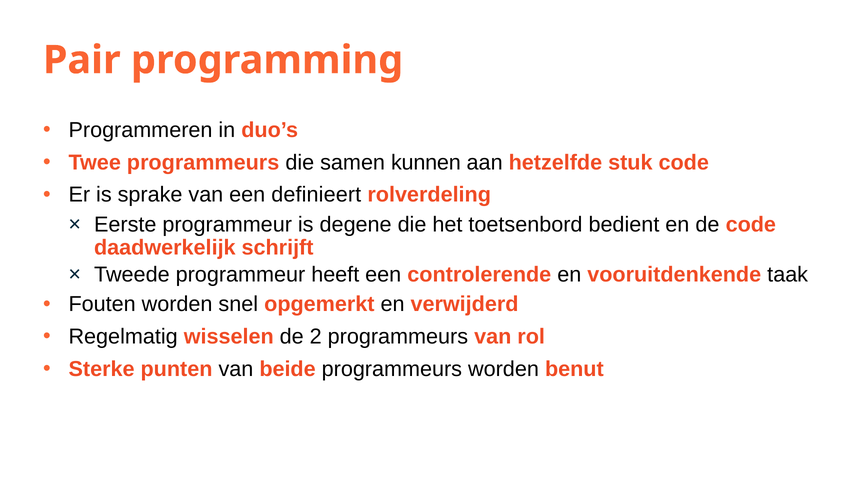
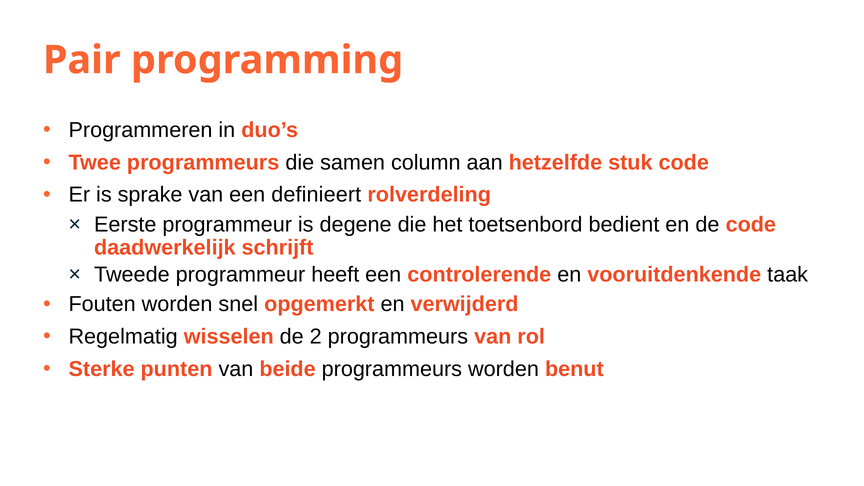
kunnen: kunnen -> column
